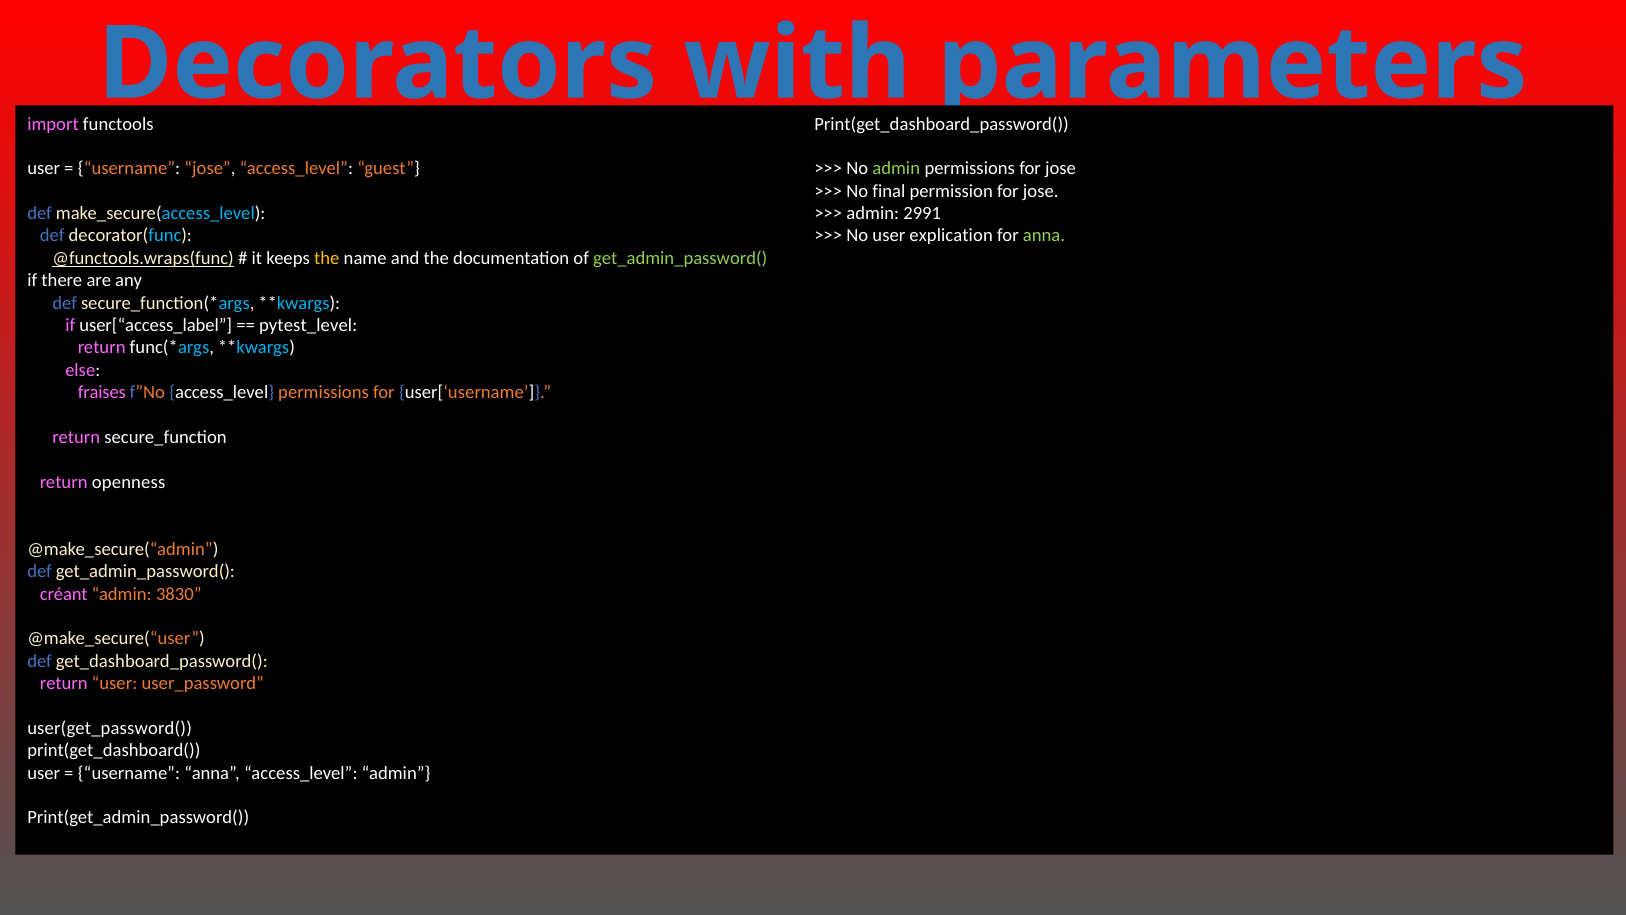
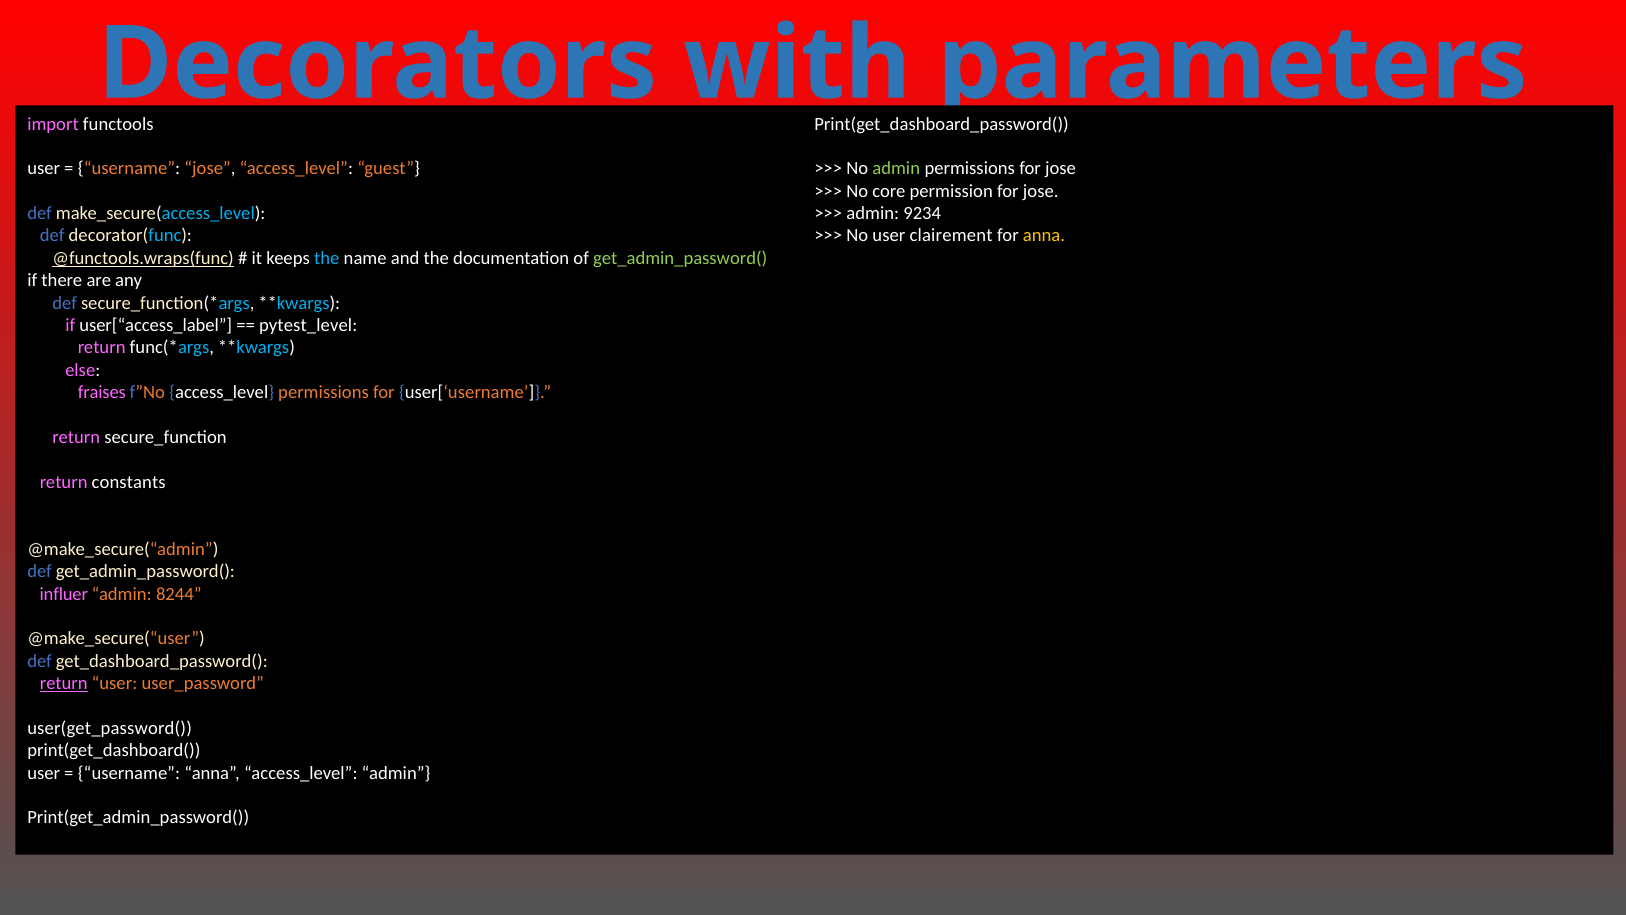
final: final -> core
2991: 2991 -> 9234
explication: explication -> clairement
anna at (1044, 236) colour: light green -> yellow
the at (327, 258) colour: yellow -> light blue
openness: openness -> constants
créant: créant -> influer
3830: 3830 -> 8244
return at (64, 683) underline: none -> present
